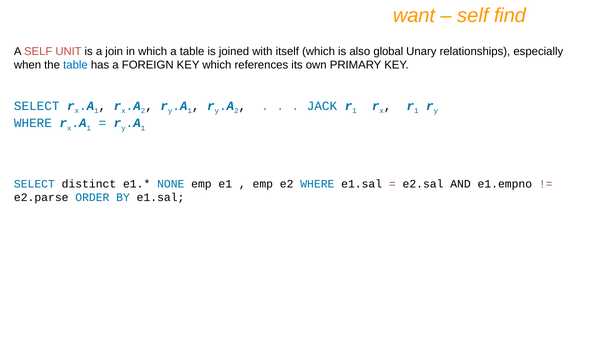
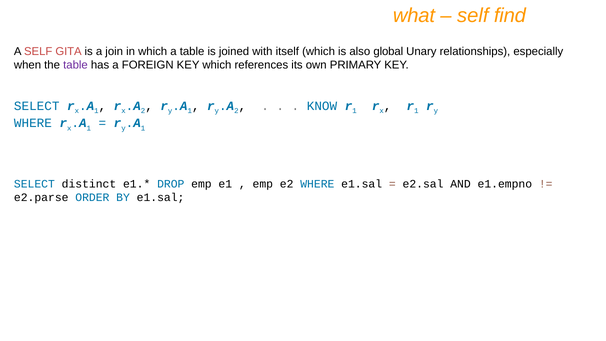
want: want -> what
UNIT: UNIT -> GITA
table at (75, 65) colour: blue -> purple
JACK: JACK -> KNOW
NONE: NONE -> DROP
